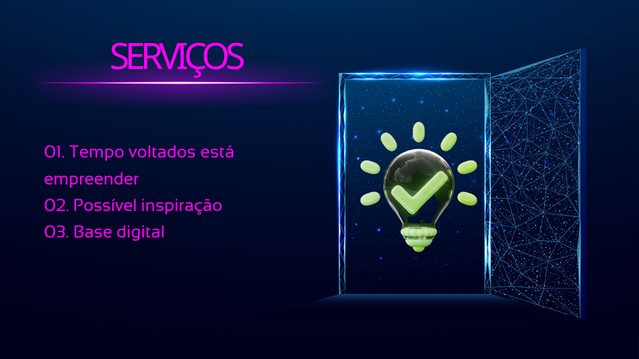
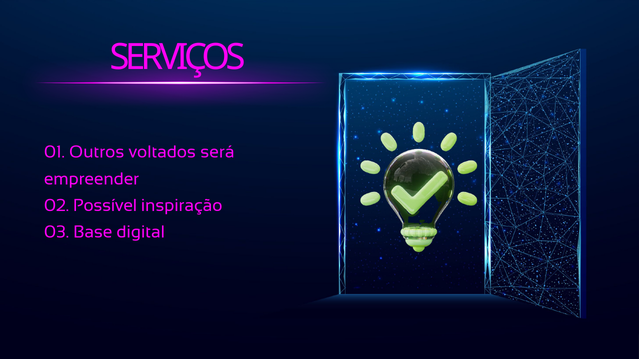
Tempo: Tempo -> Outros
está: está -> será
